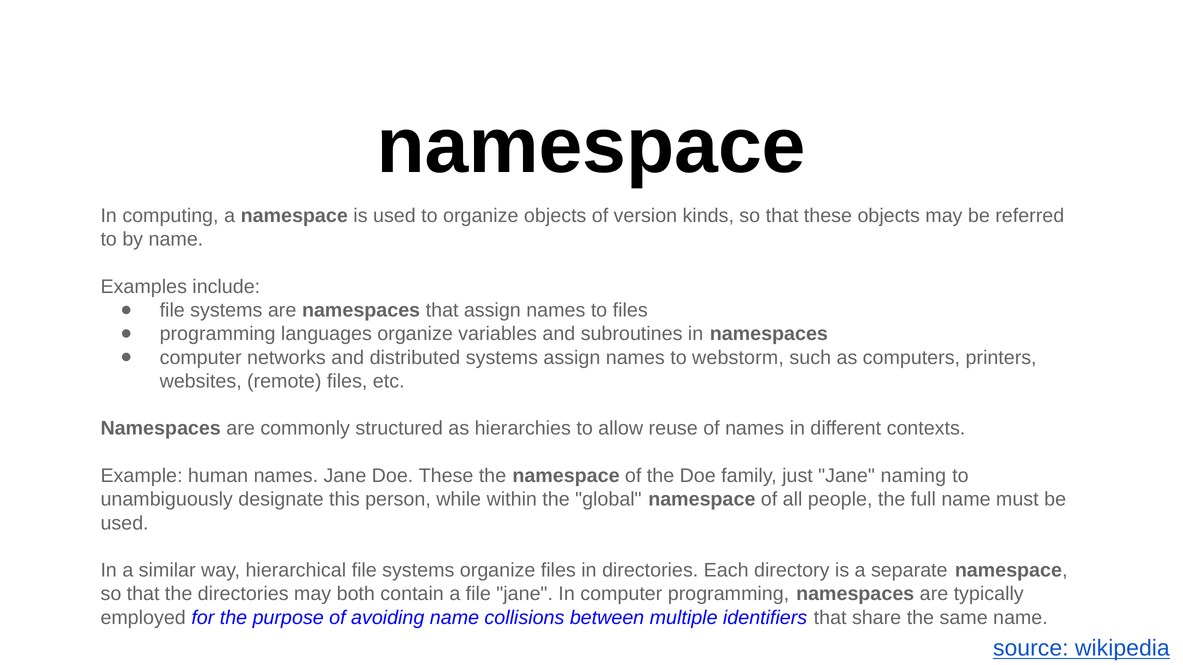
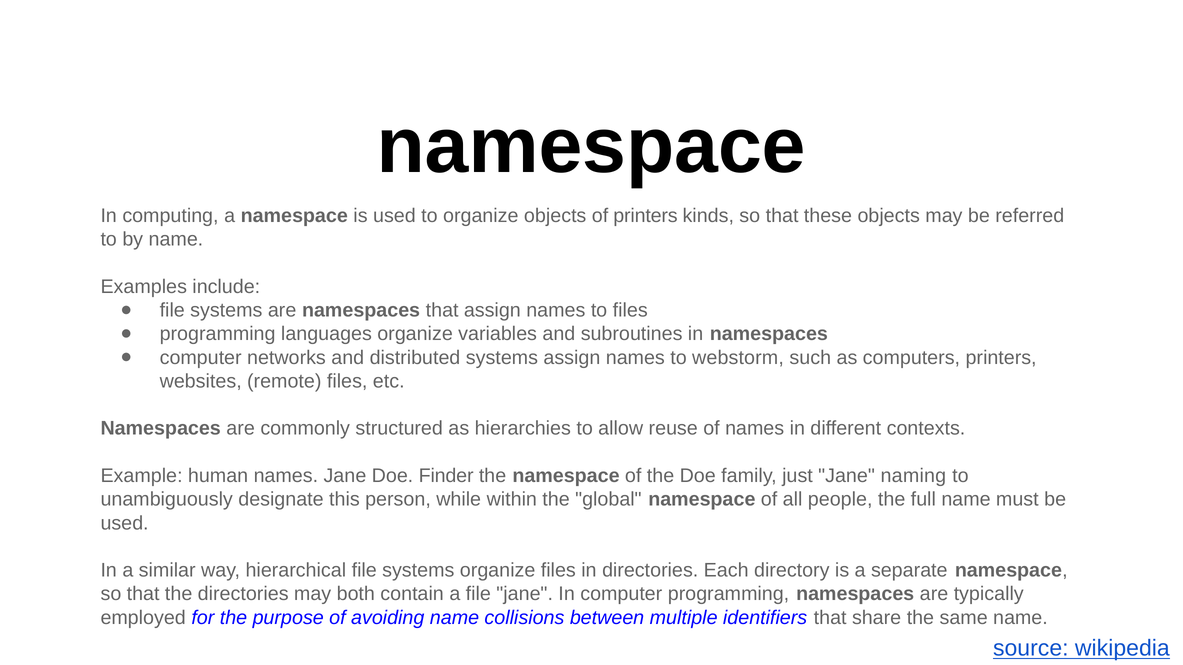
of version: version -> printers
Doe These: These -> Finder
